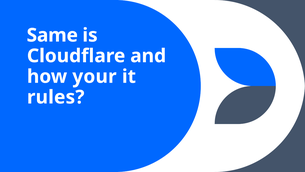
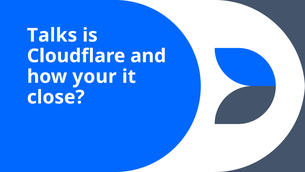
Same: Same -> Talks
rules: rules -> close
